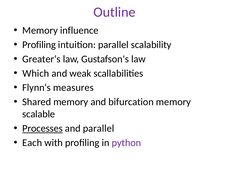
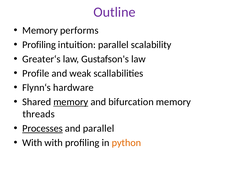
influence: influence -> performs
Which: Which -> Profile
measures: measures -> hardware
memory at (71, 102) underline: none -> present
scalable: scalable -> threads
Each at (32, 142): Each -> With
python colour: purple -> orange
